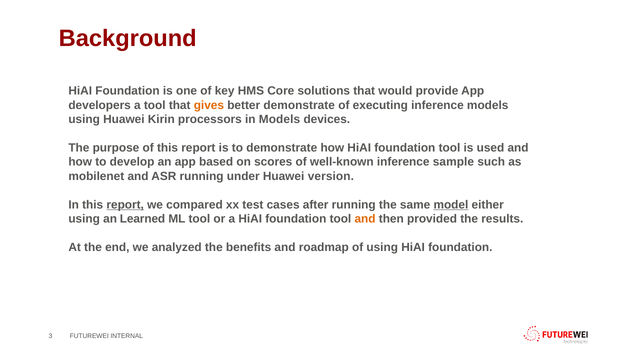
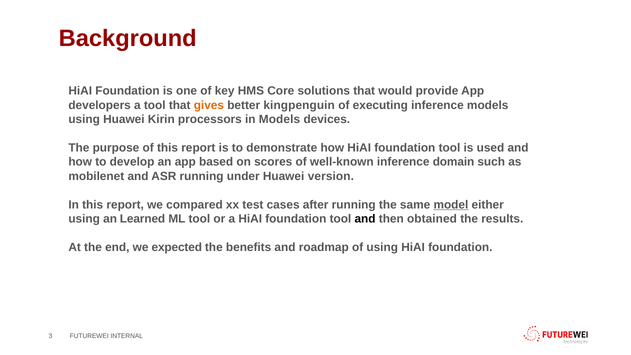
better demonstrate: demonstrate -> kingpenguin
sample: sample -> domain
report at (125, 205) underline: present -> none
and at (365, 219) colour: orange -> black
provided: provided -> obtained
analyzed: analyzed -> expected
